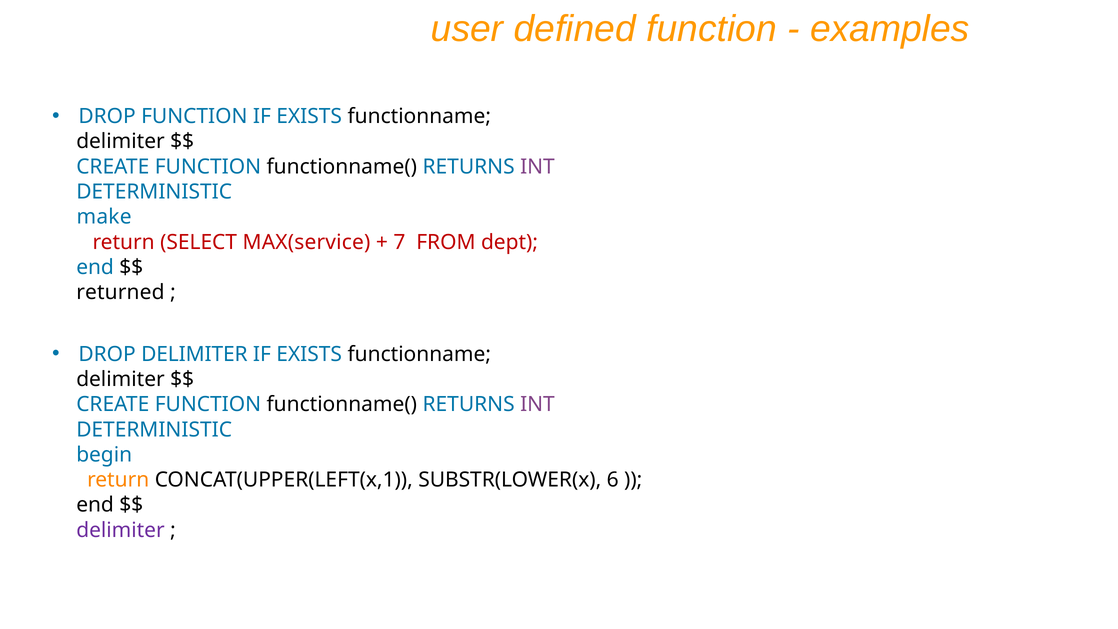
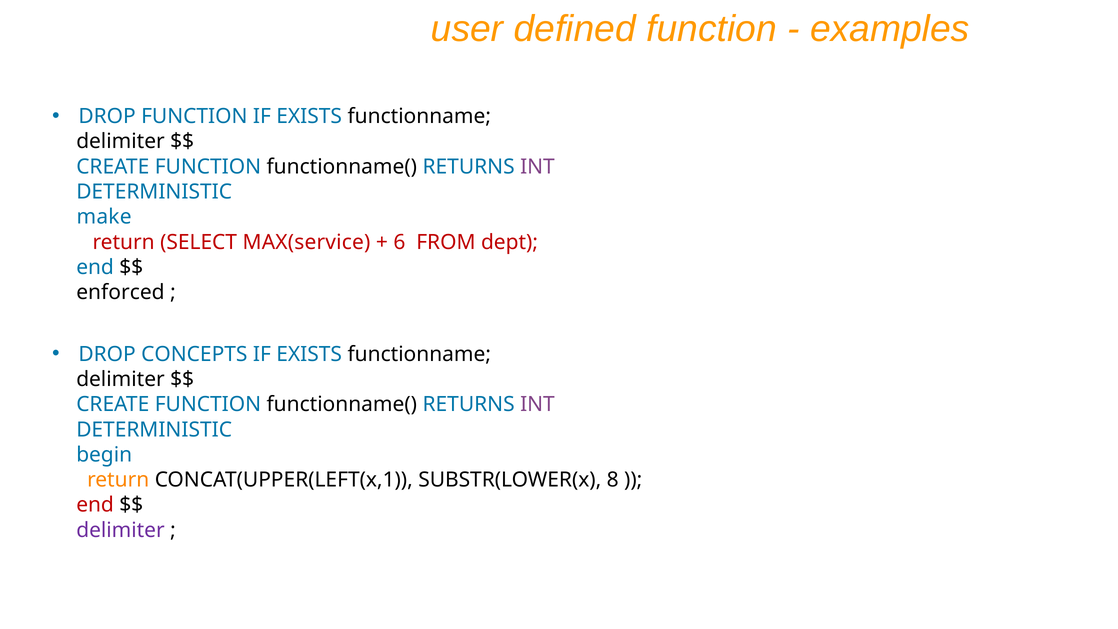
7: 7 -> 6
returned: returned -> enforced
DROP DELIMITER: DELIMITER -> CONCEPTS
6: 6 -> 8
end at (95, 505) colour: black -> red
